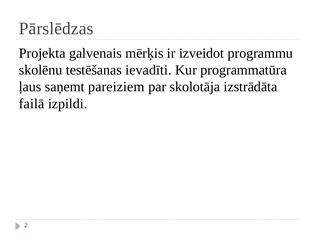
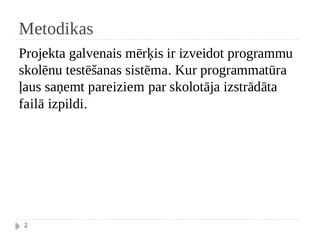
Pārslēdzas: Pārslēdzas -> Metodikas
ievadīti: ievadīti -> sistēma
